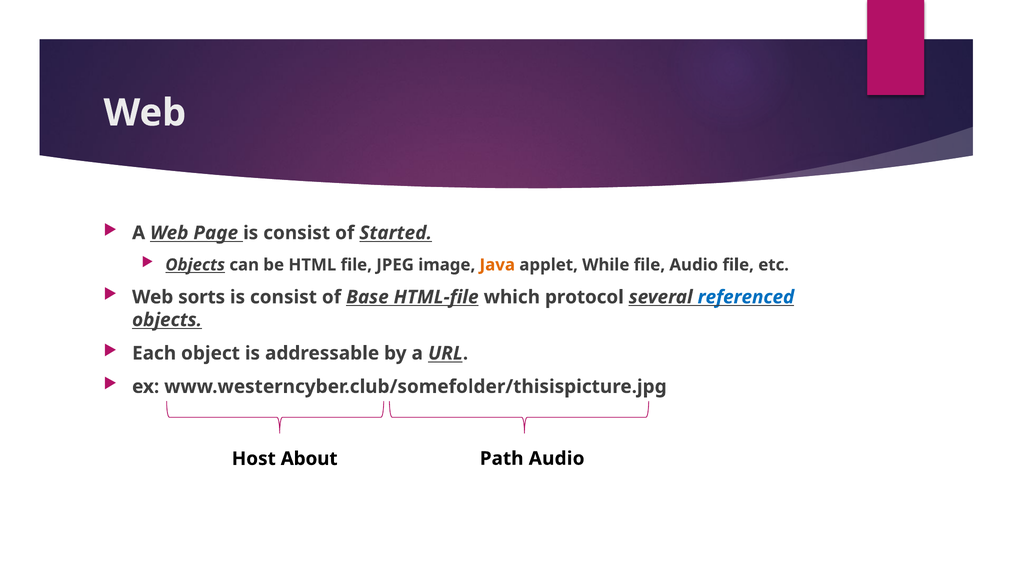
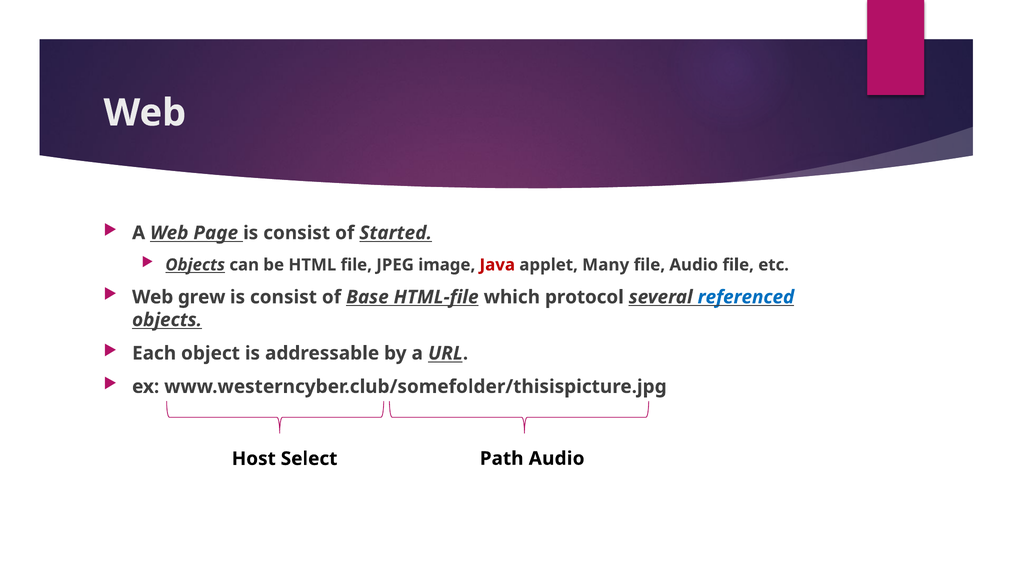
Java colour: orange -> red
While: While -> Many
sorts: sorts -> grew
About: About -> Select
